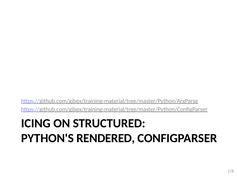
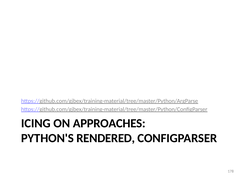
STRUCTURED: STRUCTURED -> APPROACHES
